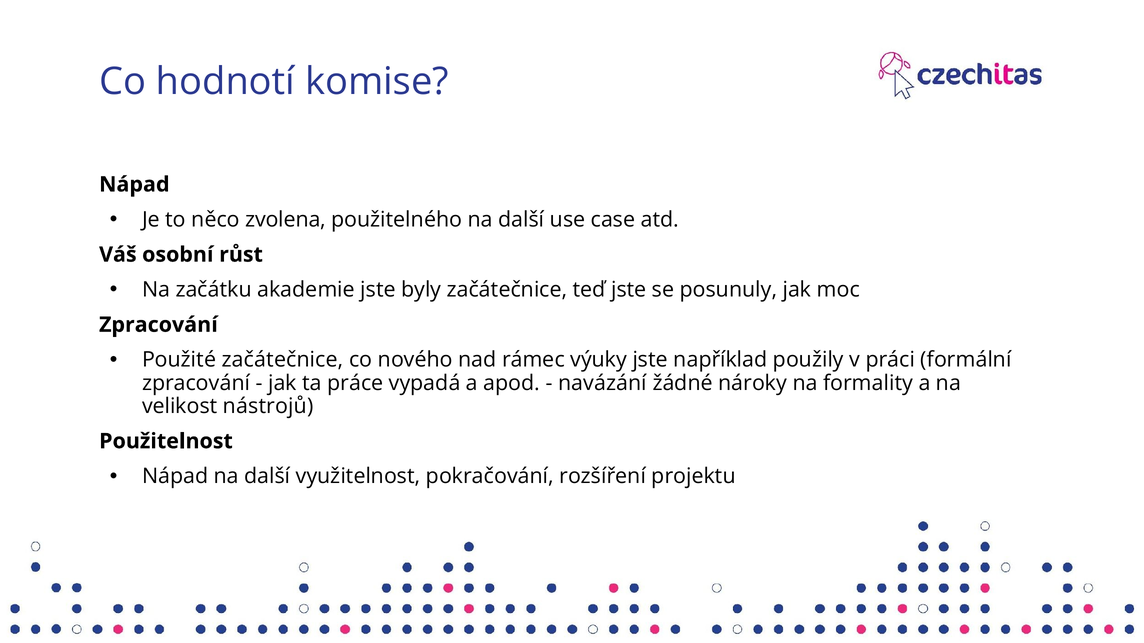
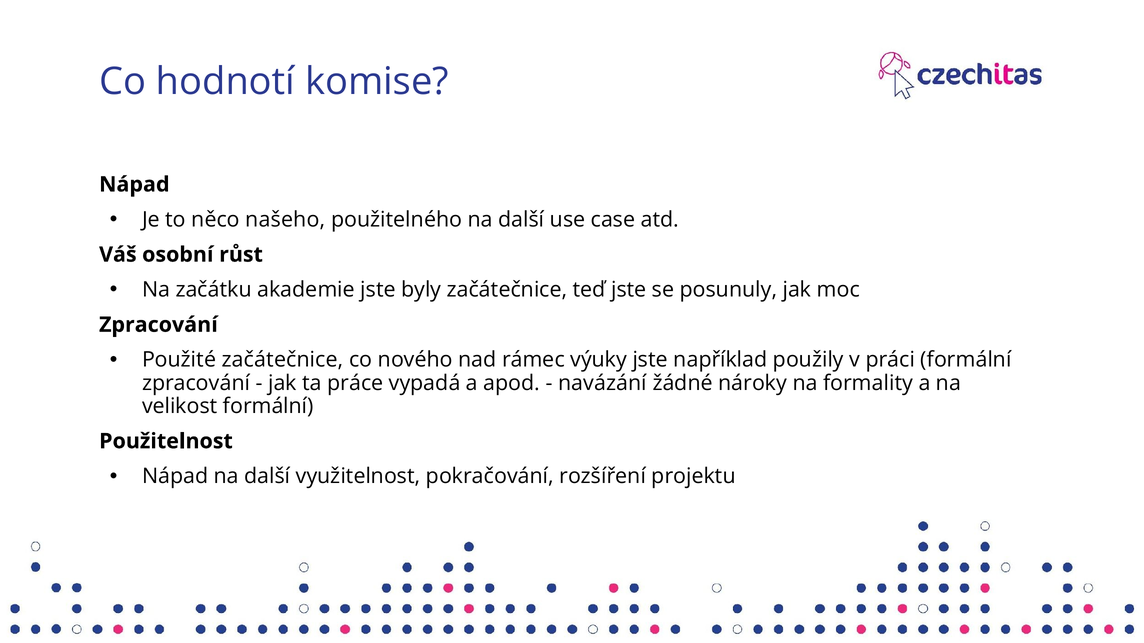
zvolena: zvolena -> našeho
velikost nástrojů: nástrojů -> formální
